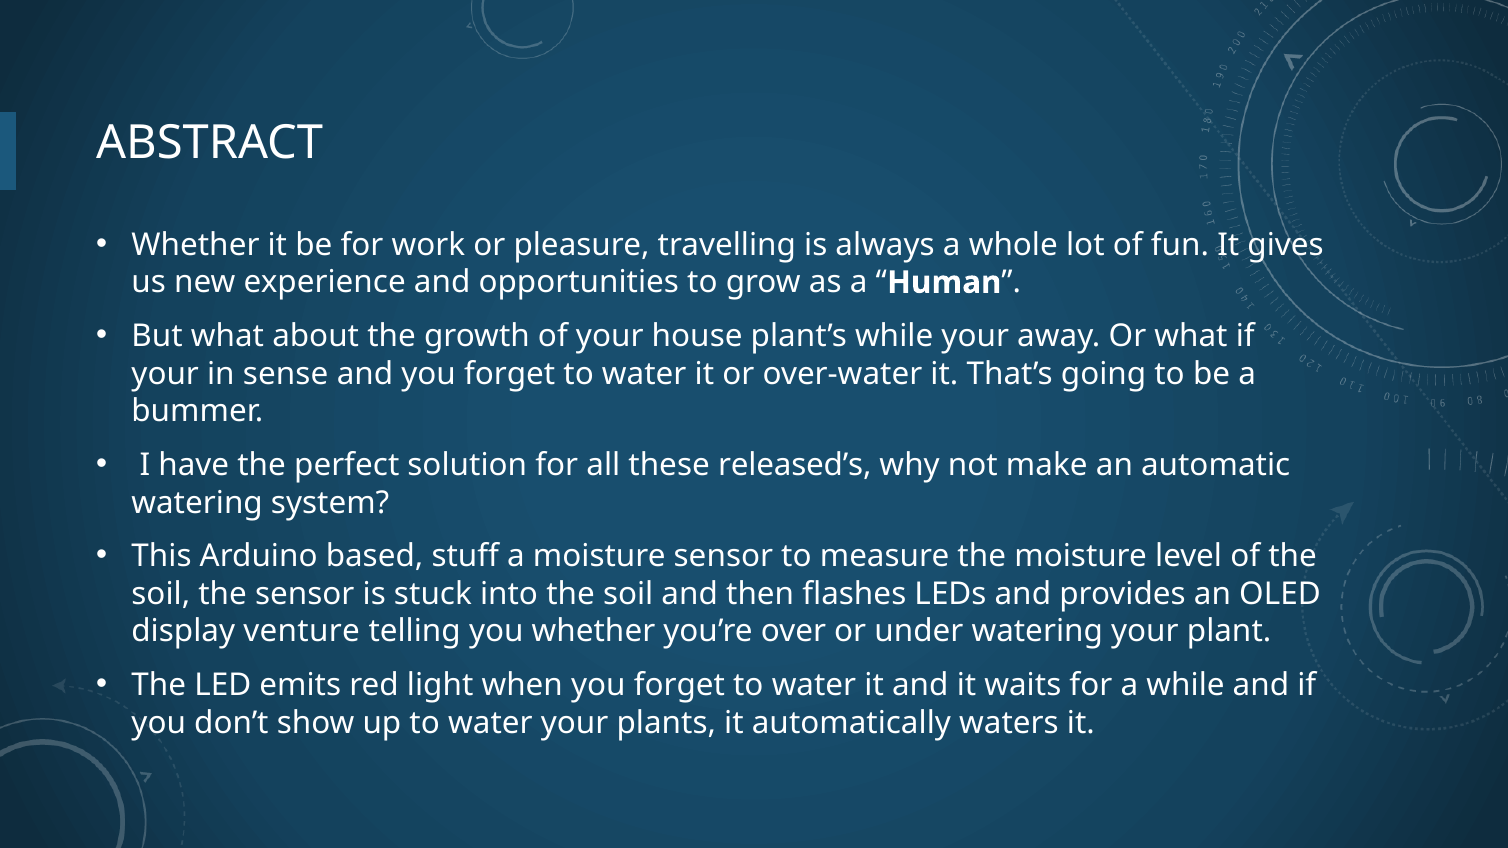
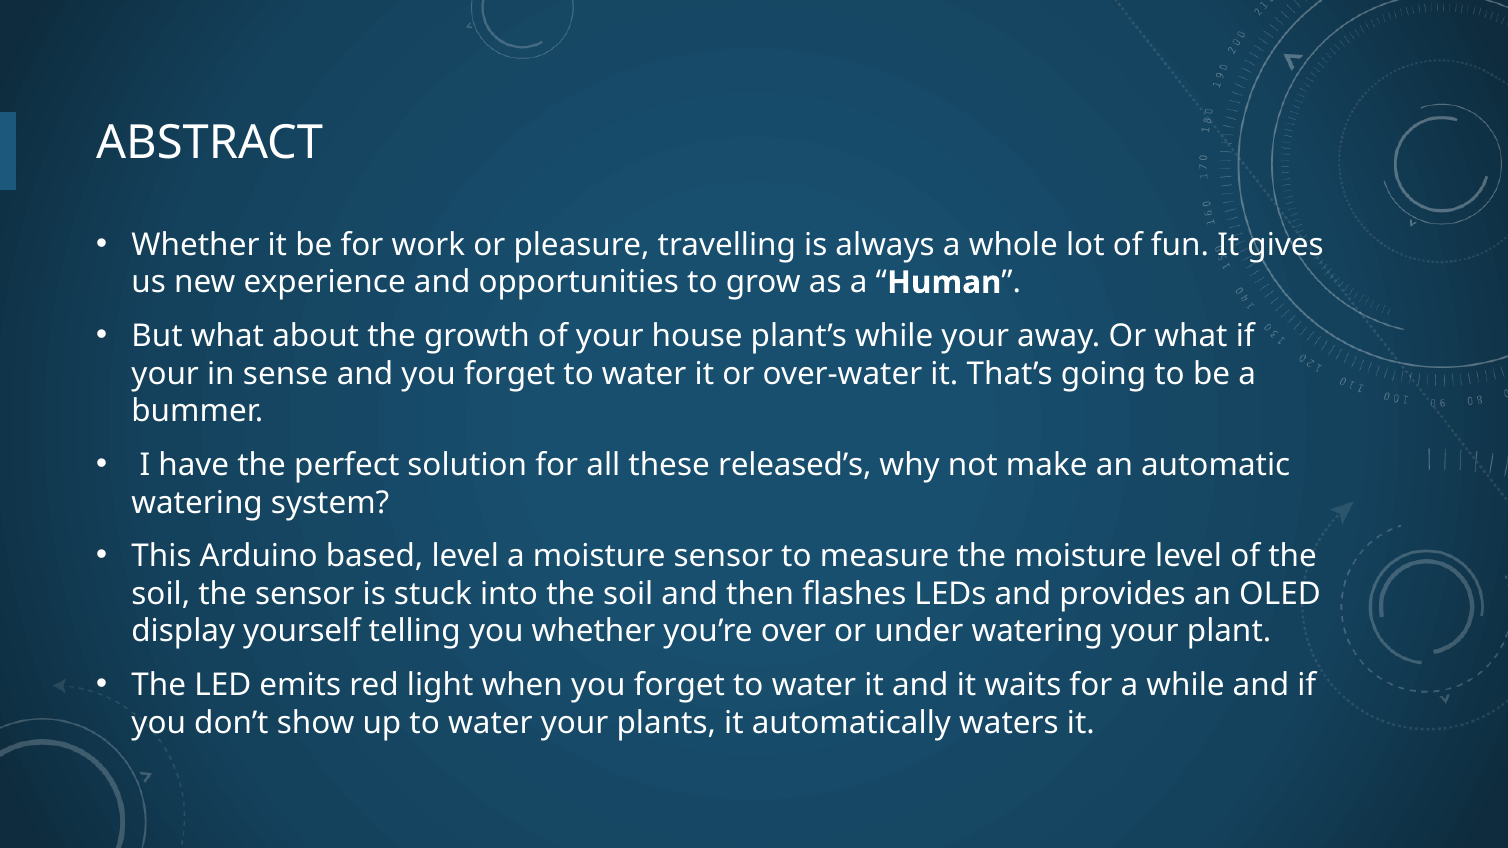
based stuff: stuff -> level
venture: venture -> yourself
